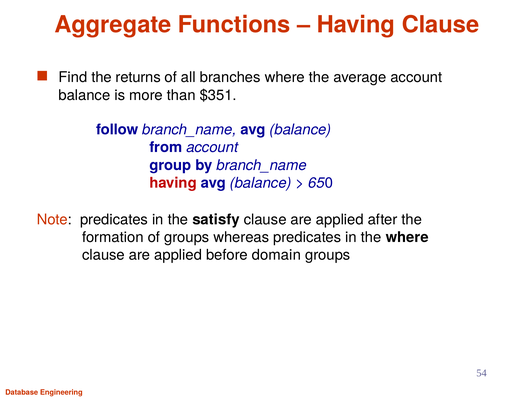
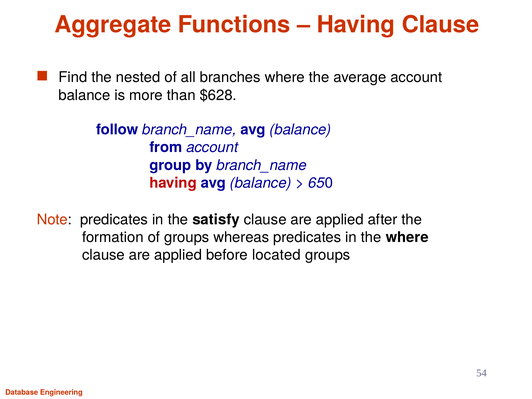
returns: returns -> nested
$351: $351 -> $628
domain: domain -> located
